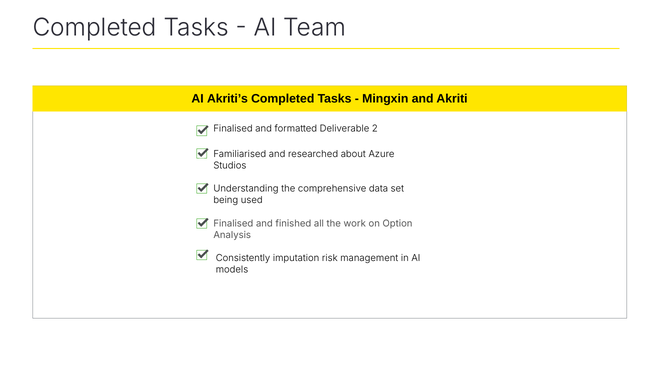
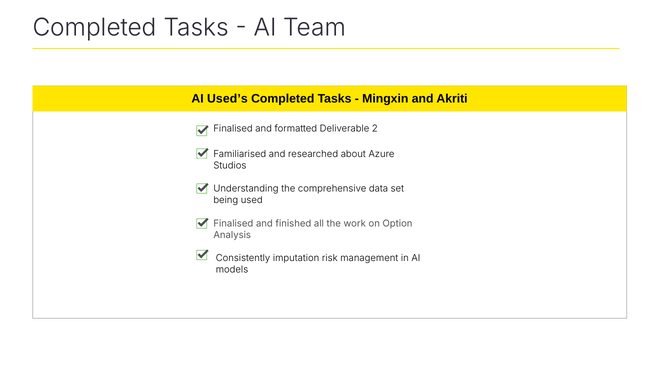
Akriti’s: Akriti’s -> Used’s
